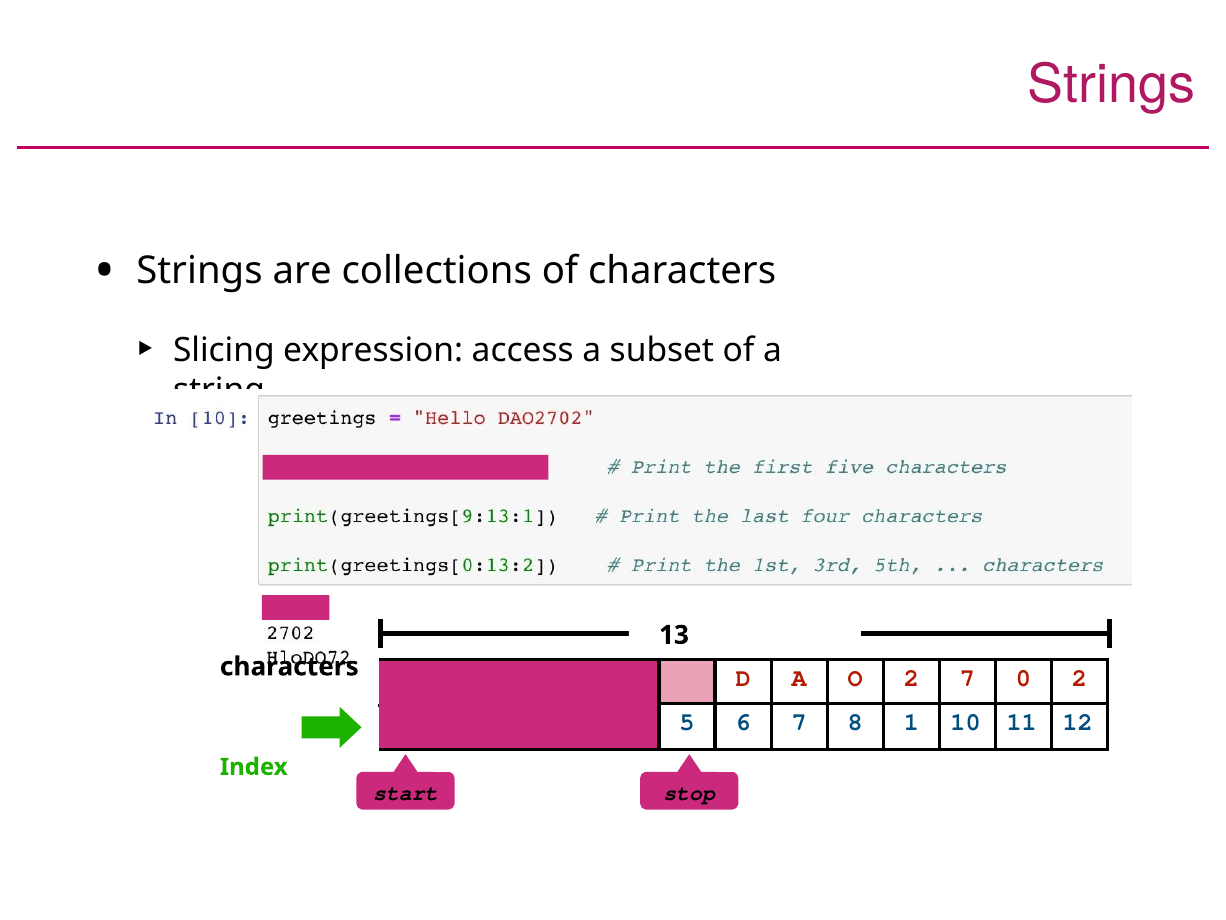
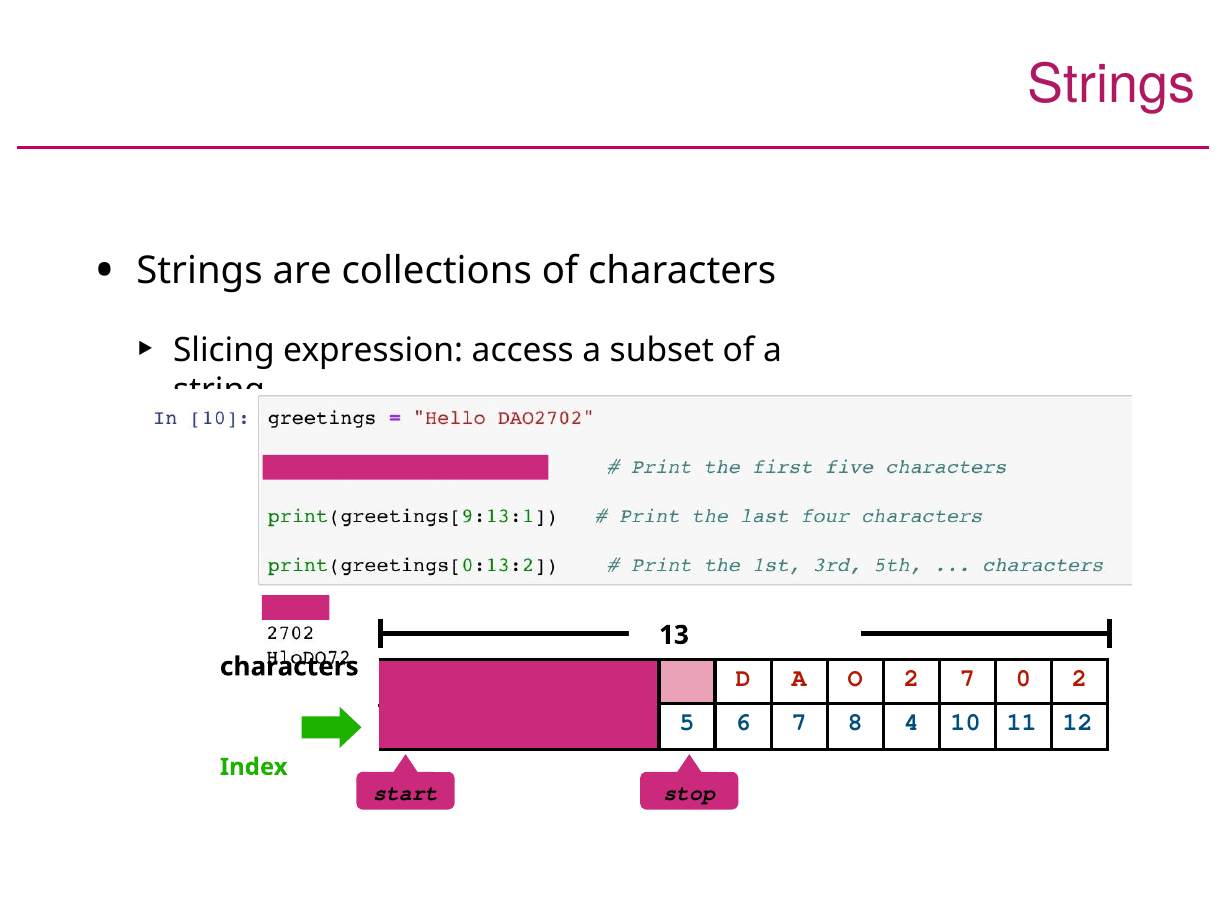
8 1: 1 -> 4
